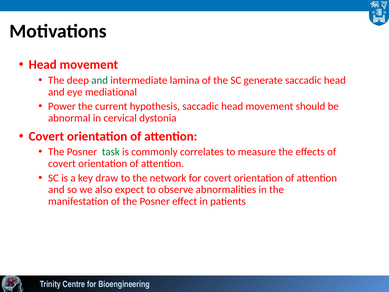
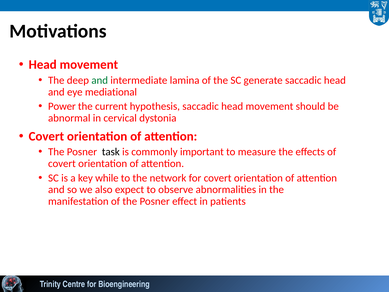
task colour: green -> black
correlates: correlates -> important
draw: draw -> while
